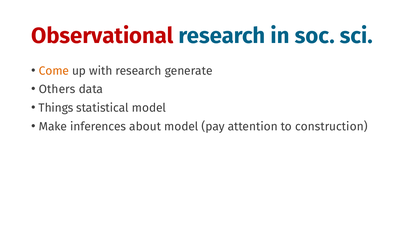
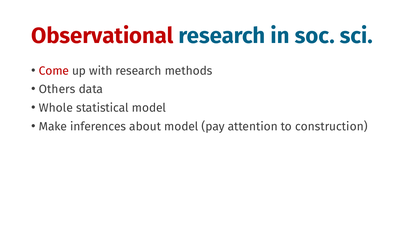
Come colour: orange -> red
generate: generate -> methods
Things: Things -> Whole
